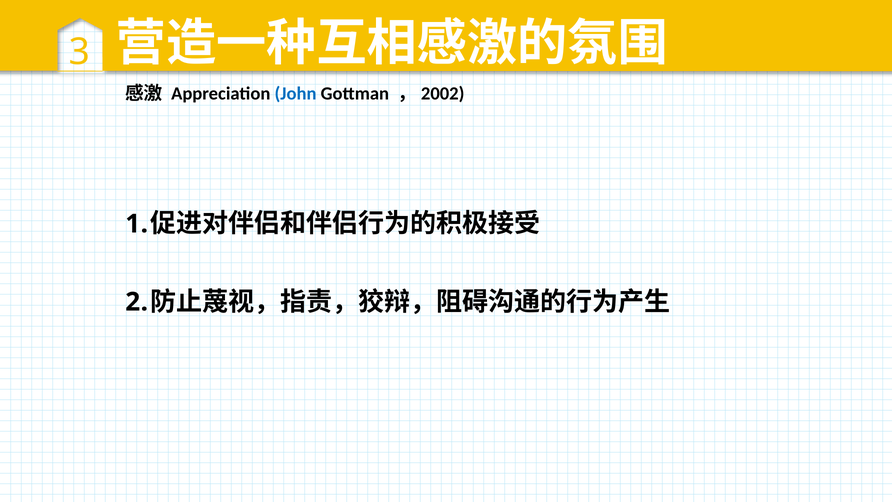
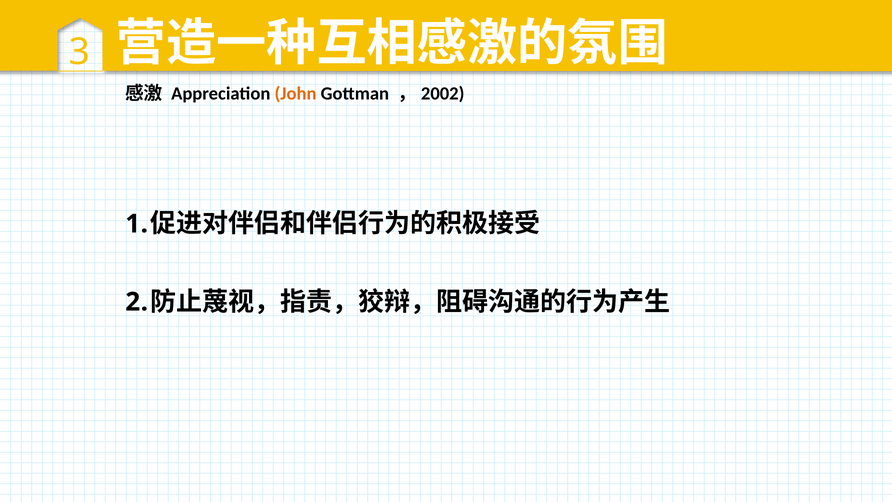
John colour: blue -> orange
